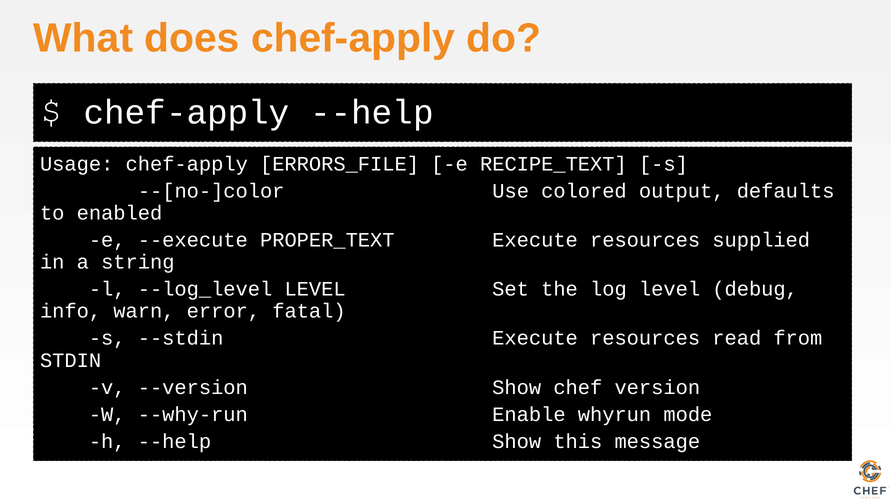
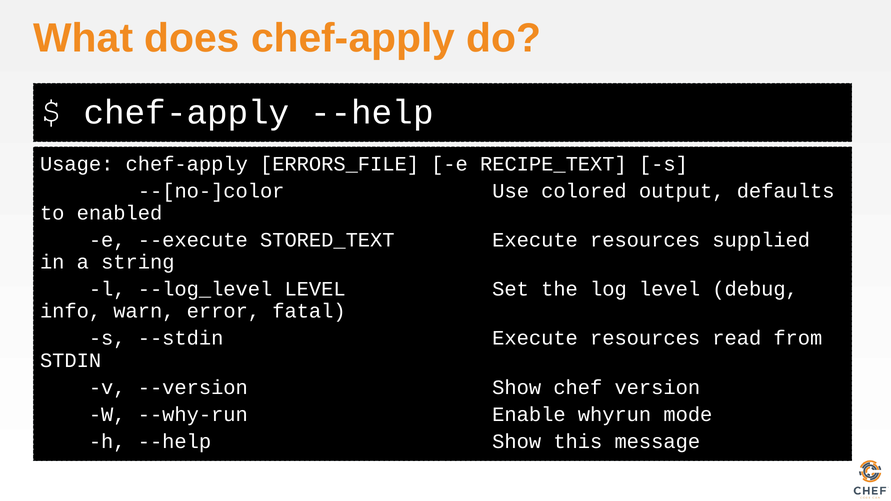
PROPER_TEXT: PROPER_TEXT -> STORED_TEXT
